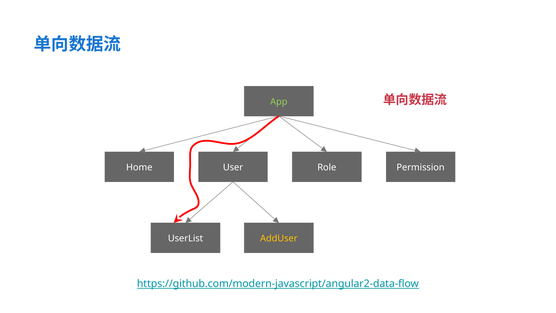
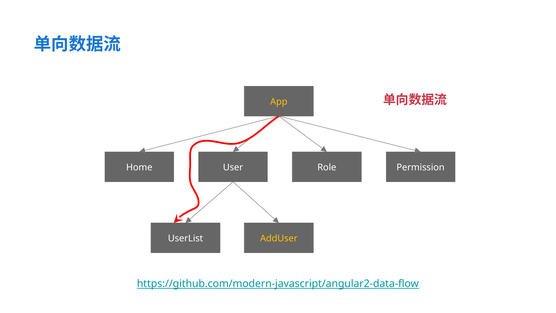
App colour: light green -> yellow
